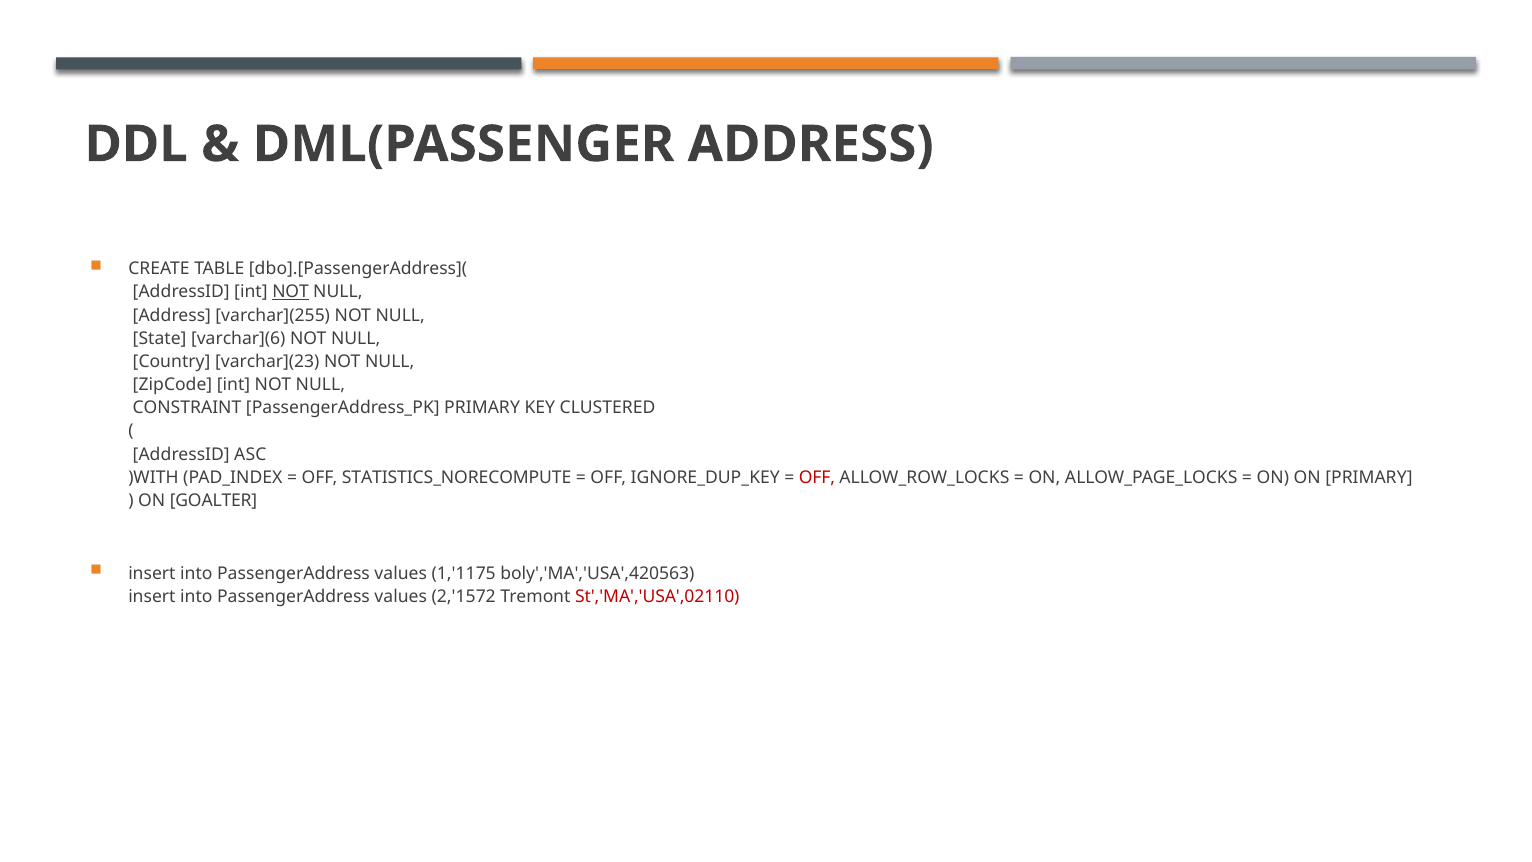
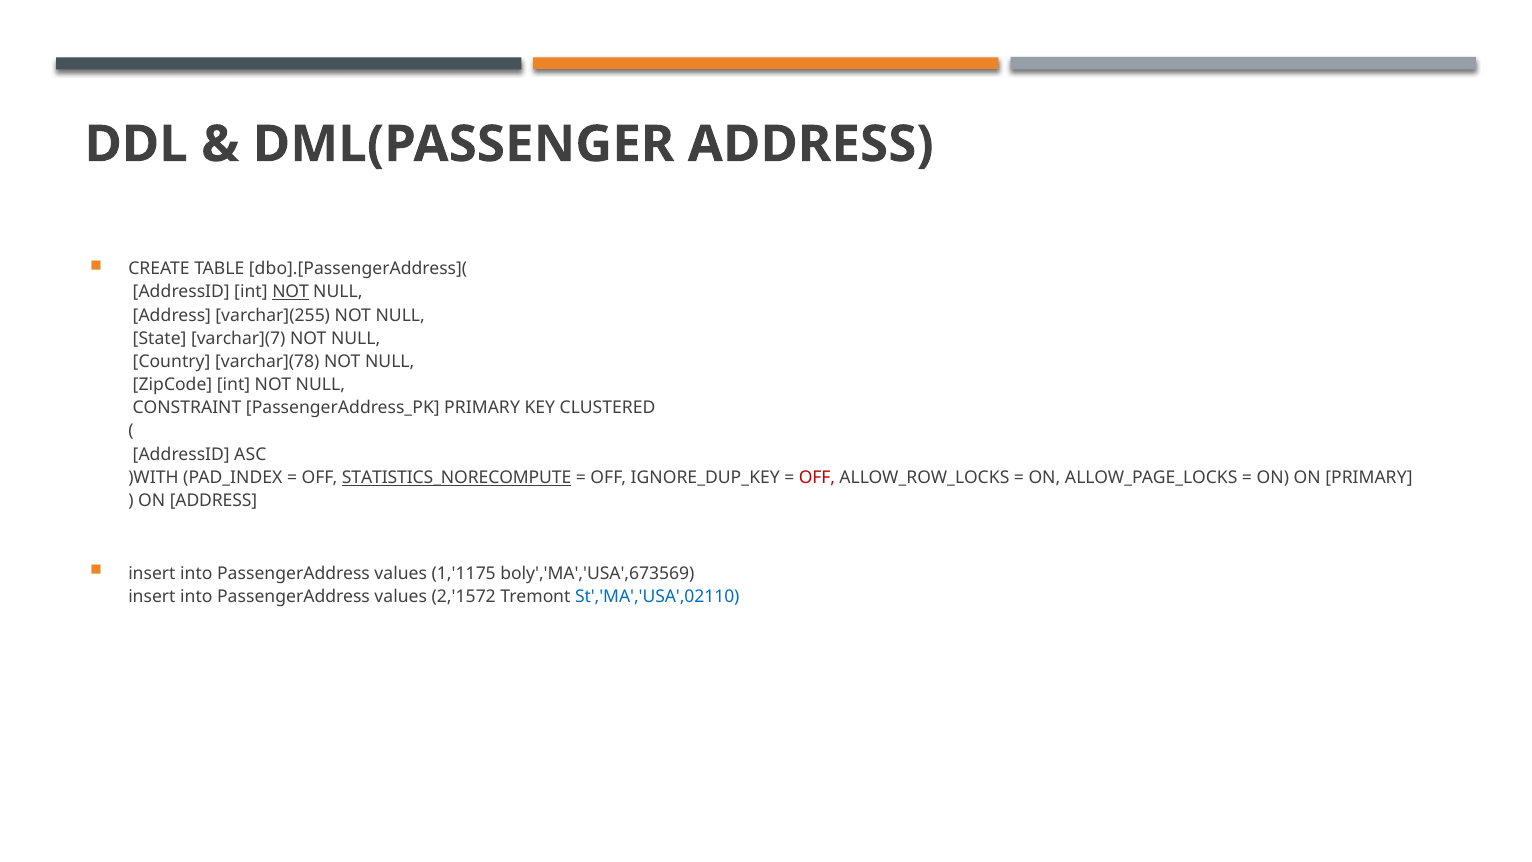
varchar](6: varchar](6 -> varchar](7
varchar](23: varchar](23 -> varchar](78
STATISTICS_NORECOMPUTE underline: none -> present
ON GOALTER: GOALTER -> ADDRESS
boly','MA','USA',420563: boly','MA','USA',420563 -> boly','MA','USA',673569
St','MA','USA',02110 colour: red -> blue
